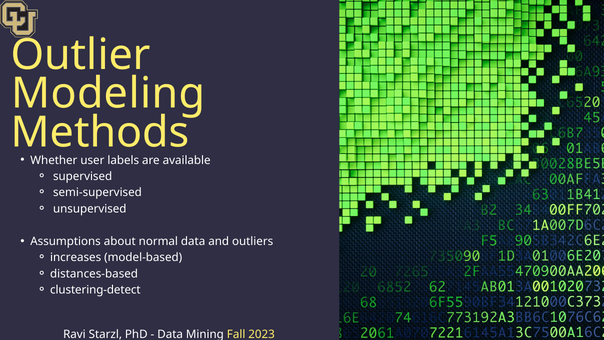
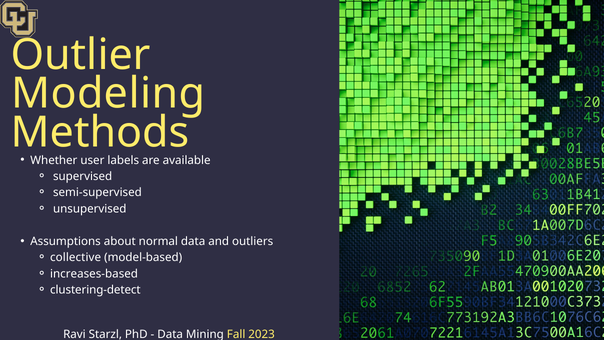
increases: increases -> collective
distances-based: distances-based -> increases-based
